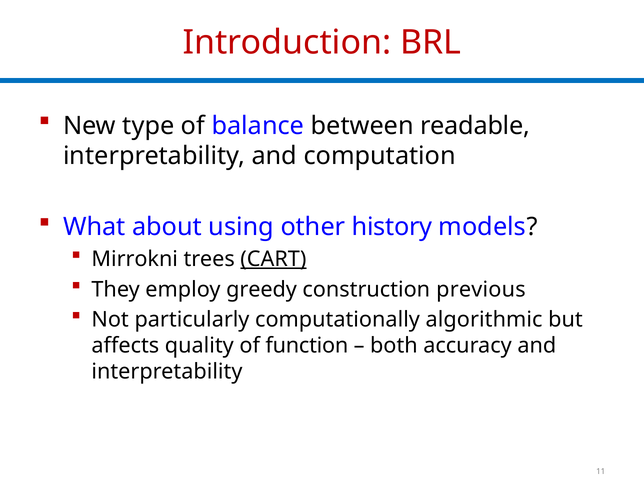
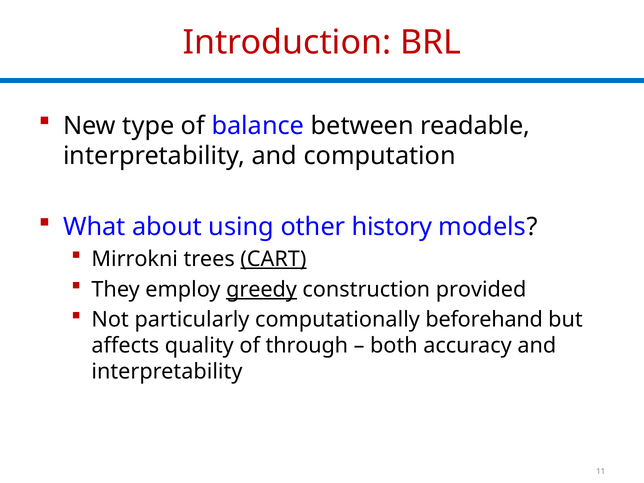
greedy underline: none -> present
previous: previous -> provided
algorithmic: algorithmic -> beforehand
function: function -> through
